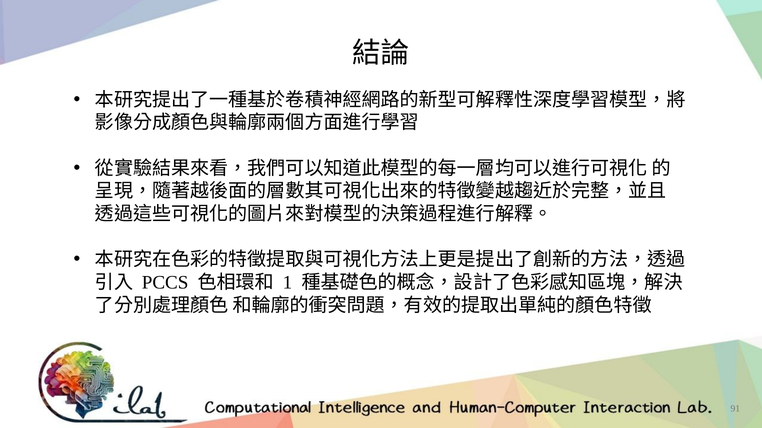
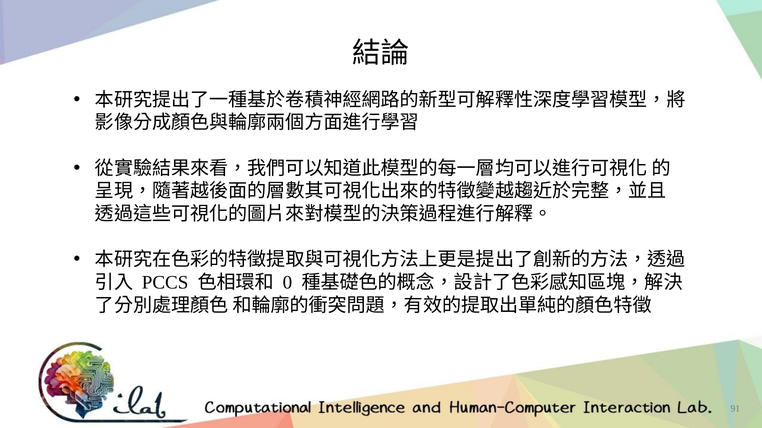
1: 1 -> 0
